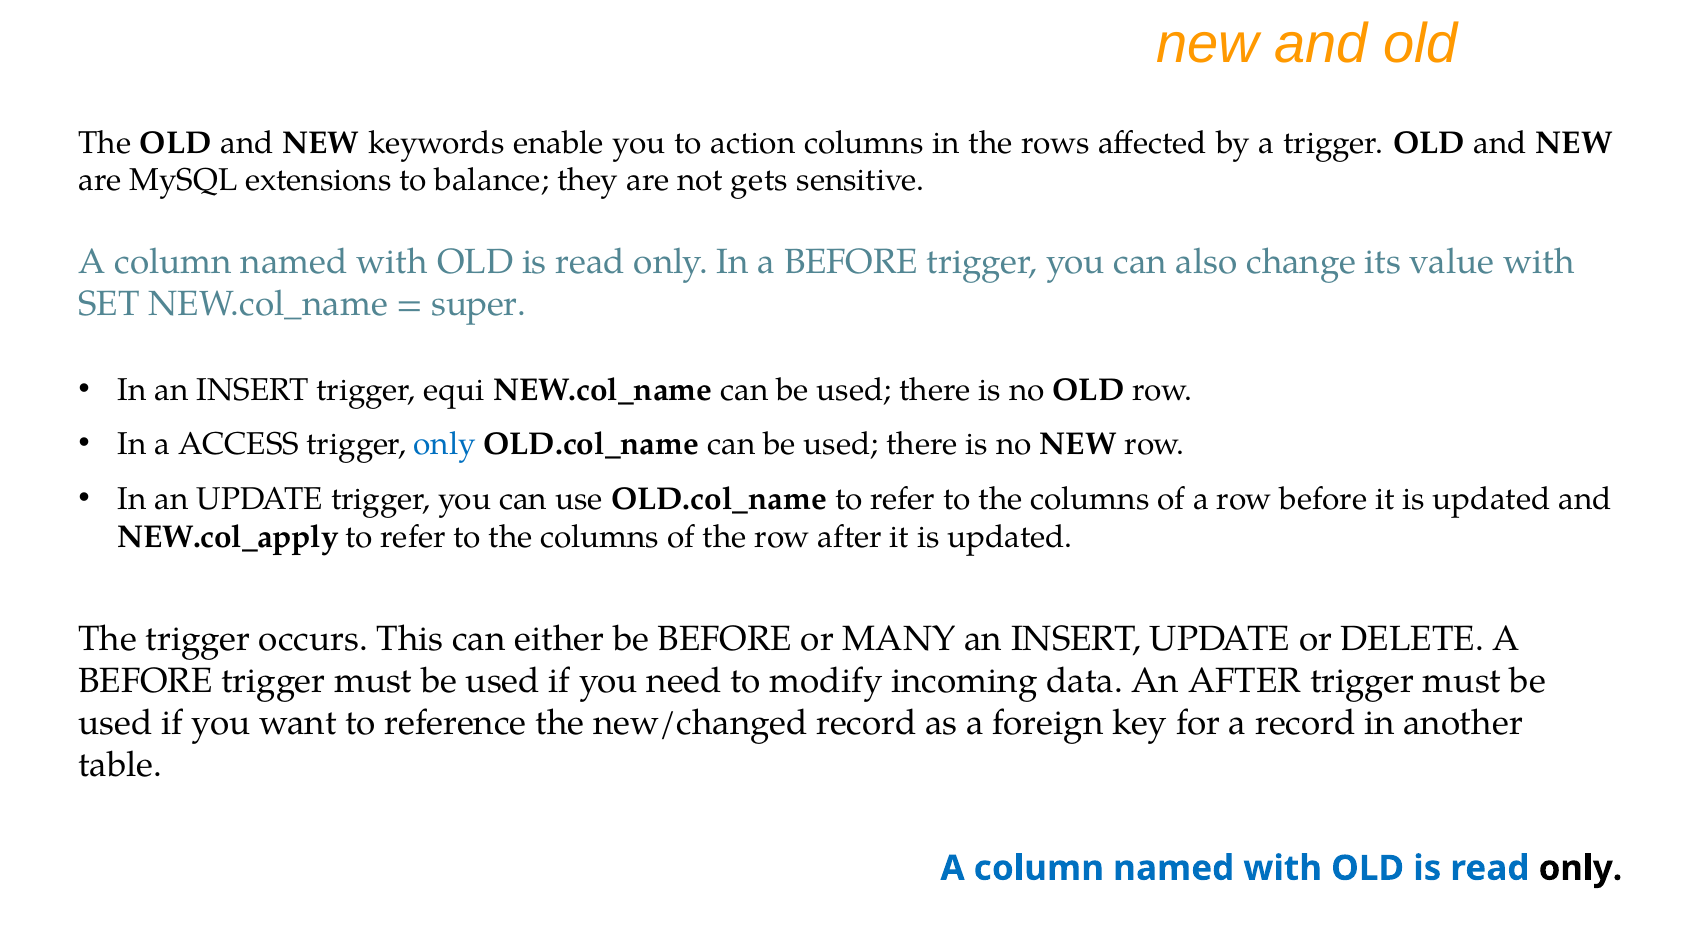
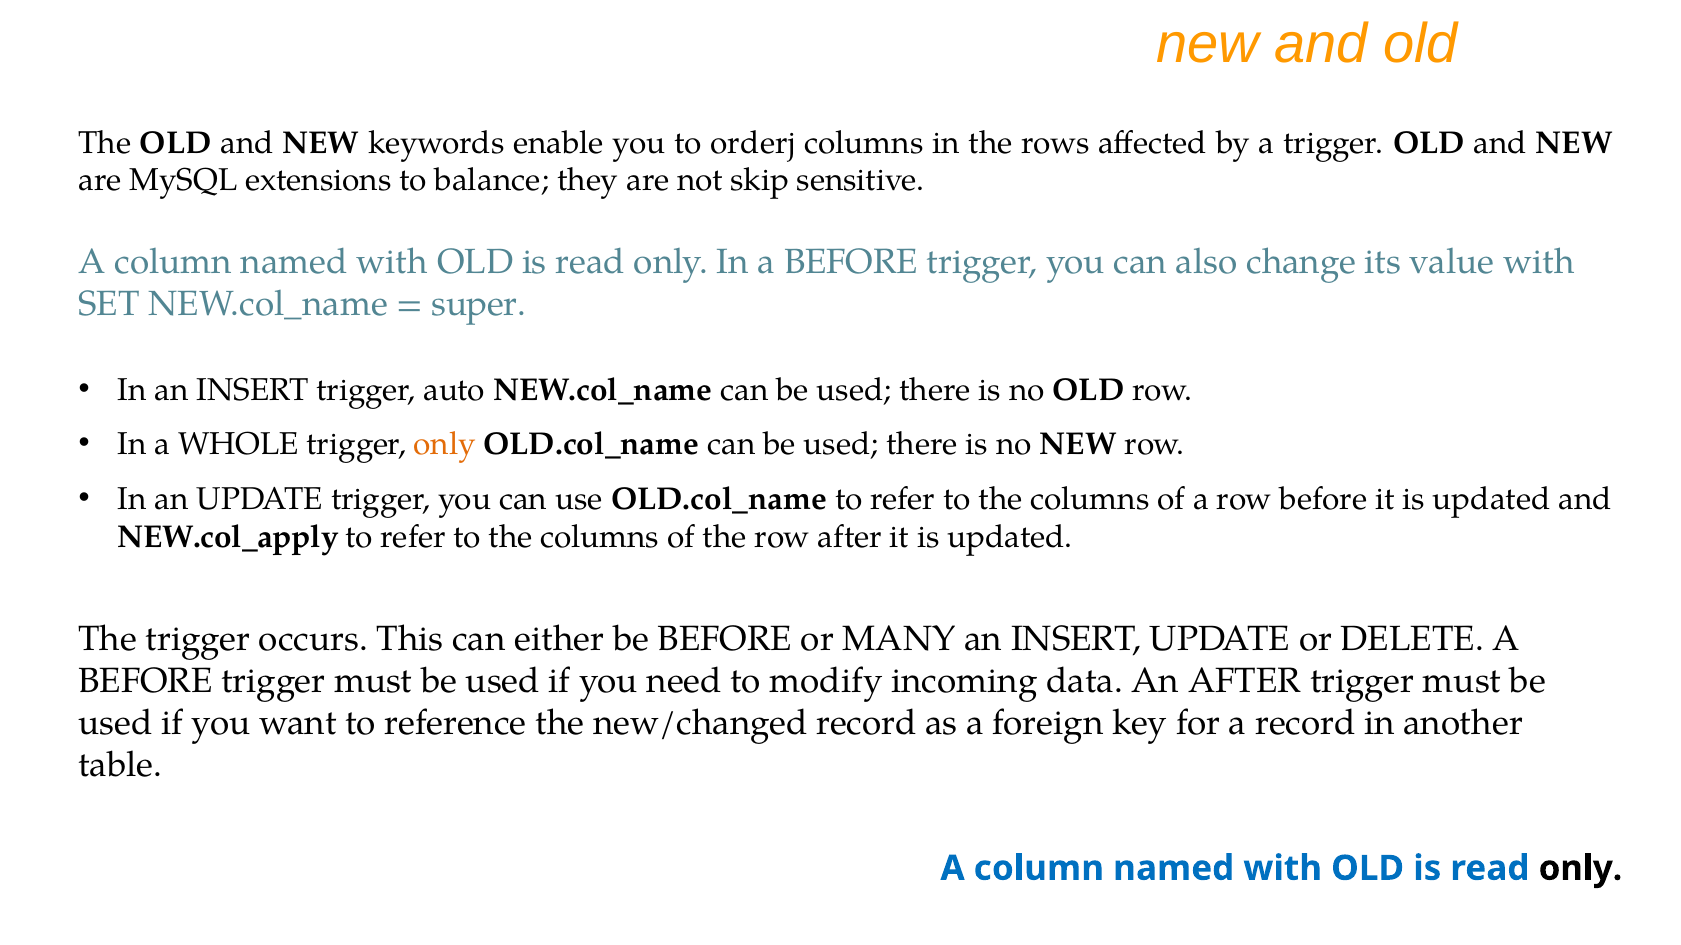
action: action -> orderj
gets: gets -> skip
equi: equi -> auto
ACCESS: ACCESS -> WHOLE
only at (445, 445) colour: blue -> orange
